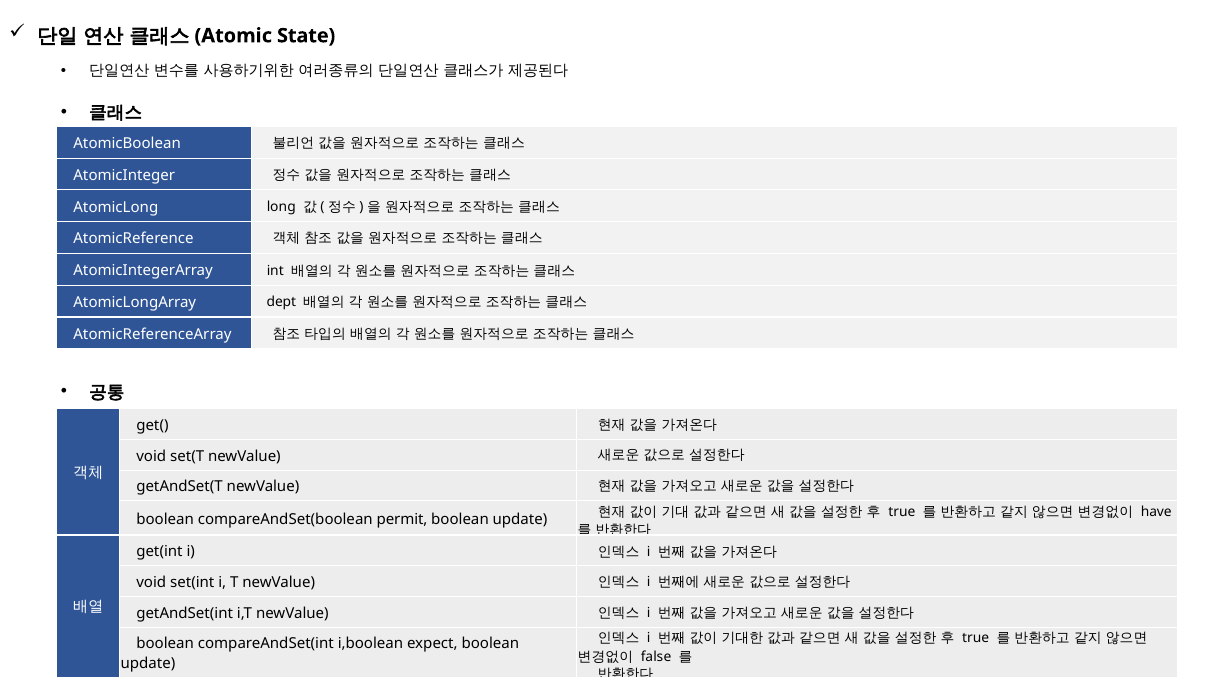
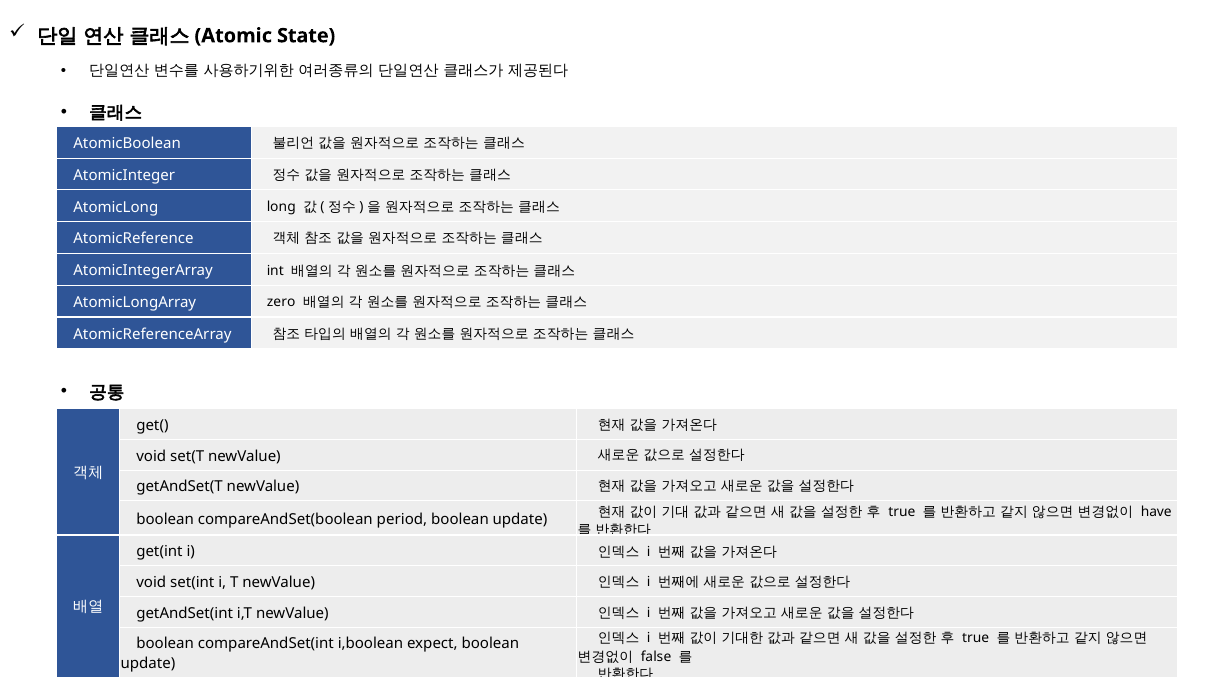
dept: dept -> zero
permit: permit -> period
